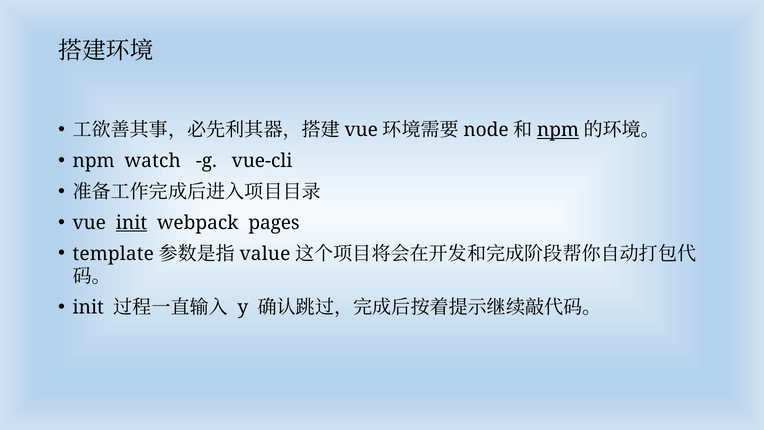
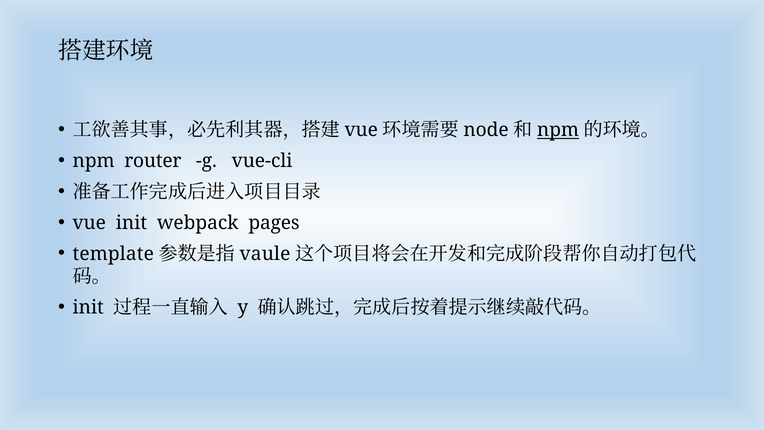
watch: watch -> router
init at (131, 223) underline: present -> none
value: value -> vaule
